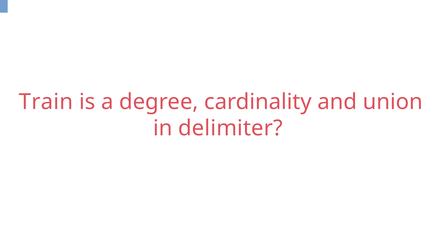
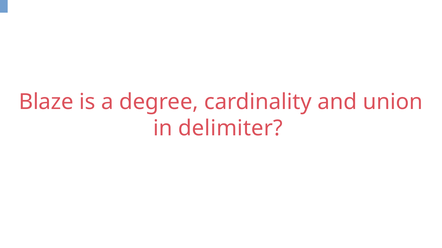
Train: Train -> Blaze
